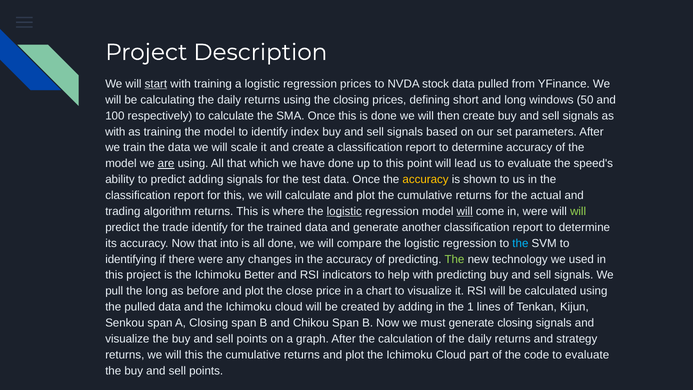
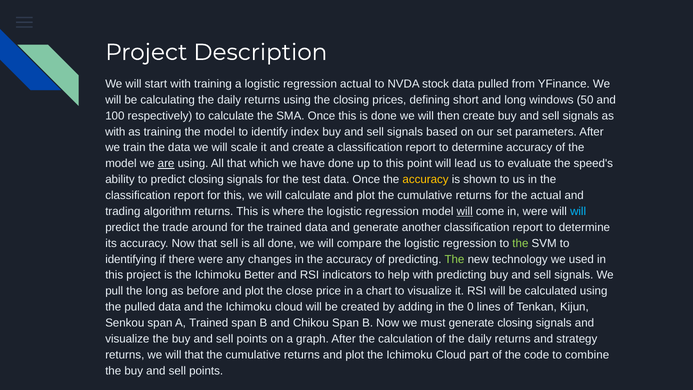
start underline: present -> none
regression prices: prices -> actual
predict adding: adding -> closing
logistic at (344, 211) underline: present -> none
will at (578, 211) colour: light green -> light blue
trade identify: identify -> around
that into: into -> sell
the at (520, 243) colour: light blue -> light green
1: 1 -> 0
A Closing: Closing -> Trained
will this: this -> that
code to evaluate: evaluate -> combine
